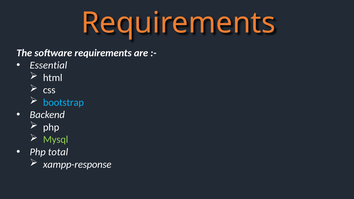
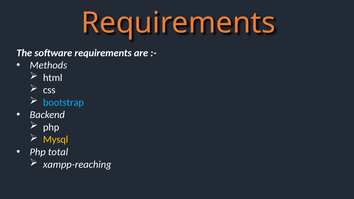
Essential: Essential -> Methods
Mysql colour: light green -> yellow
xampp-response: xampp-response -> xampp-reaching
